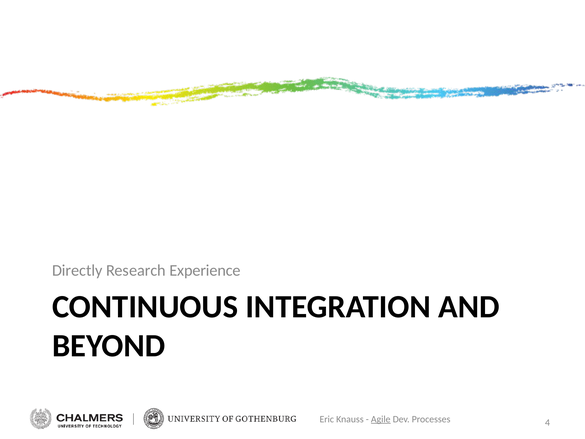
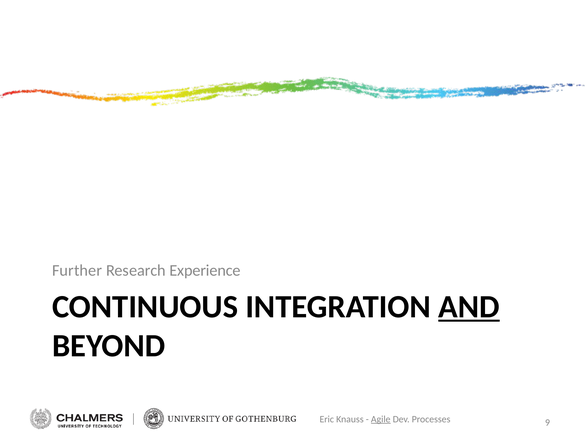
Directly: Directly -> Further
AND underline: none -> present
4: 4 -> 9
